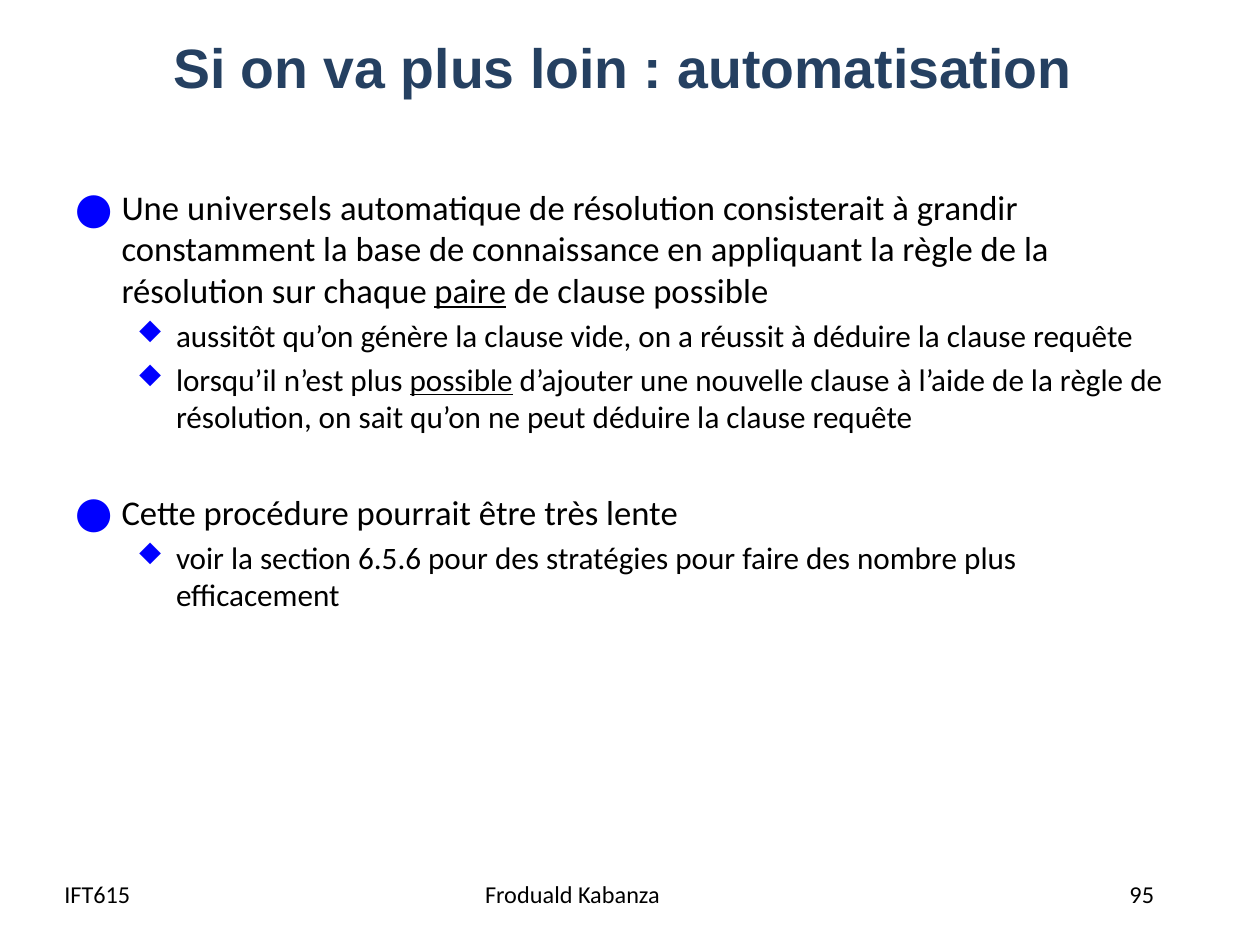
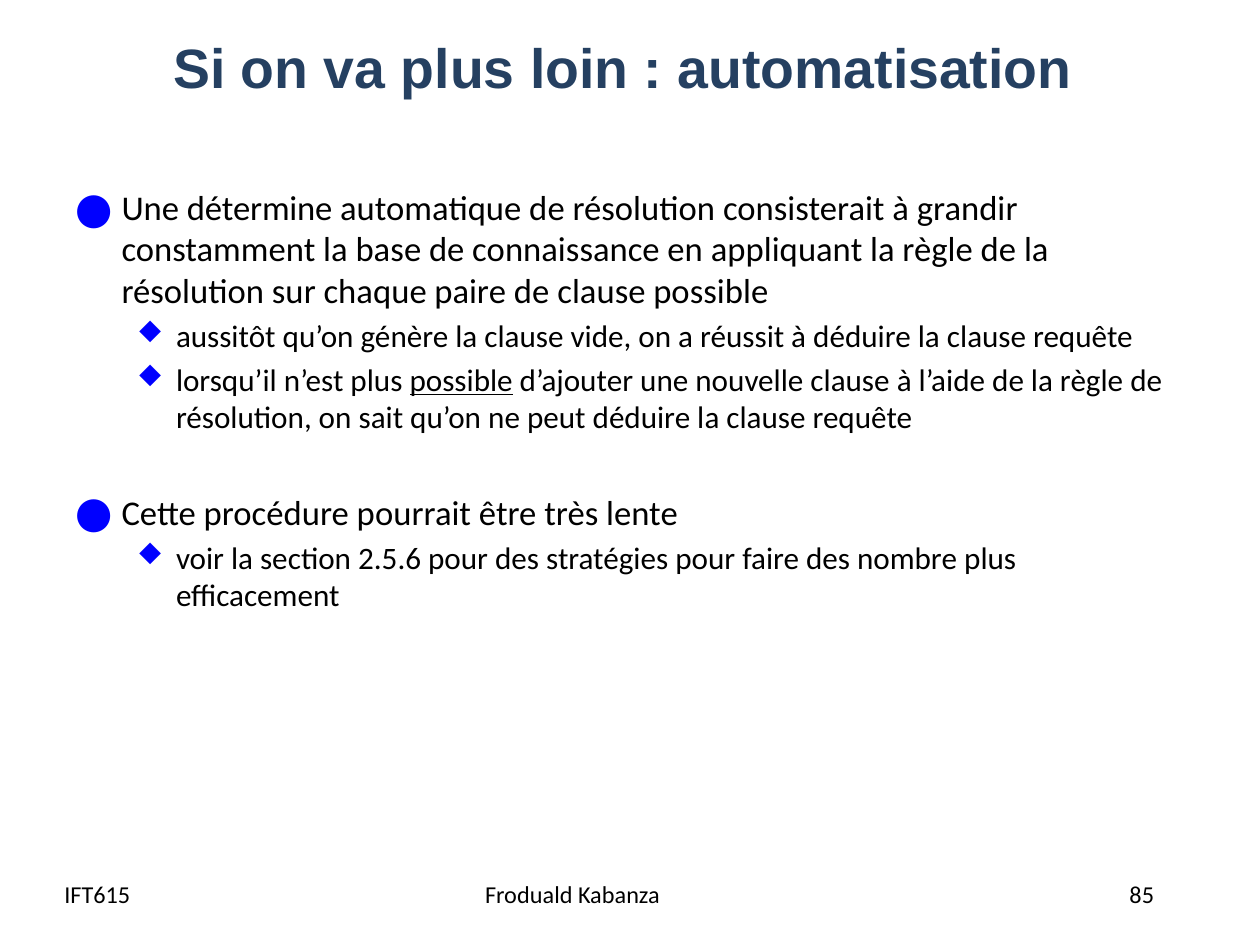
universels: universels -> détermine
paire underline: present -> none
6.5.6: 6.5.6 -> 2.5.6
95: 95 -> 85
